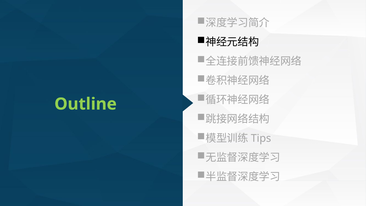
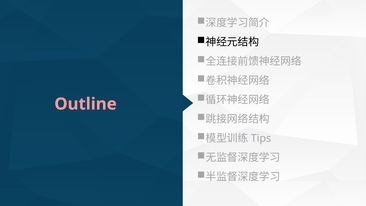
Outline colour: light green -> pink
